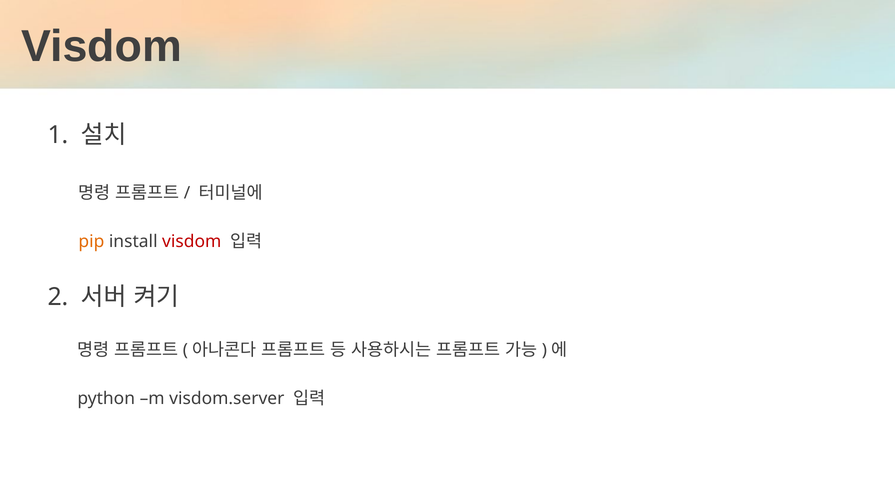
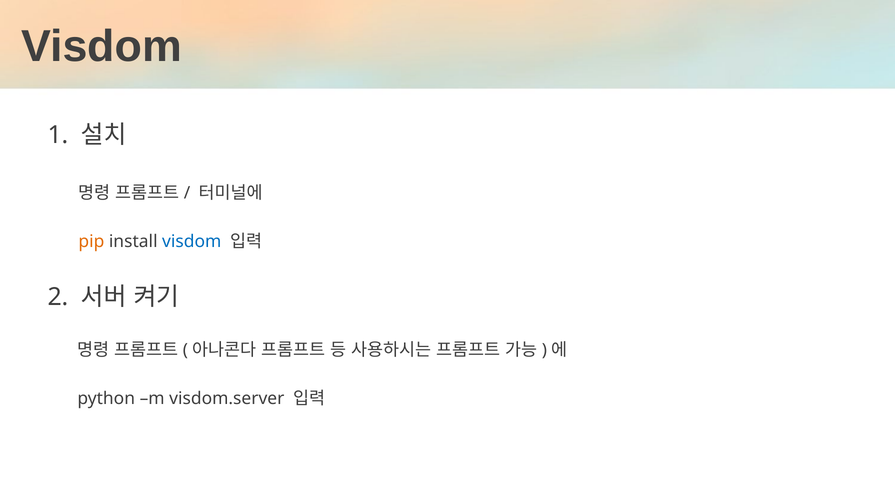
visdom at (192, 242) colour: red -> blue
